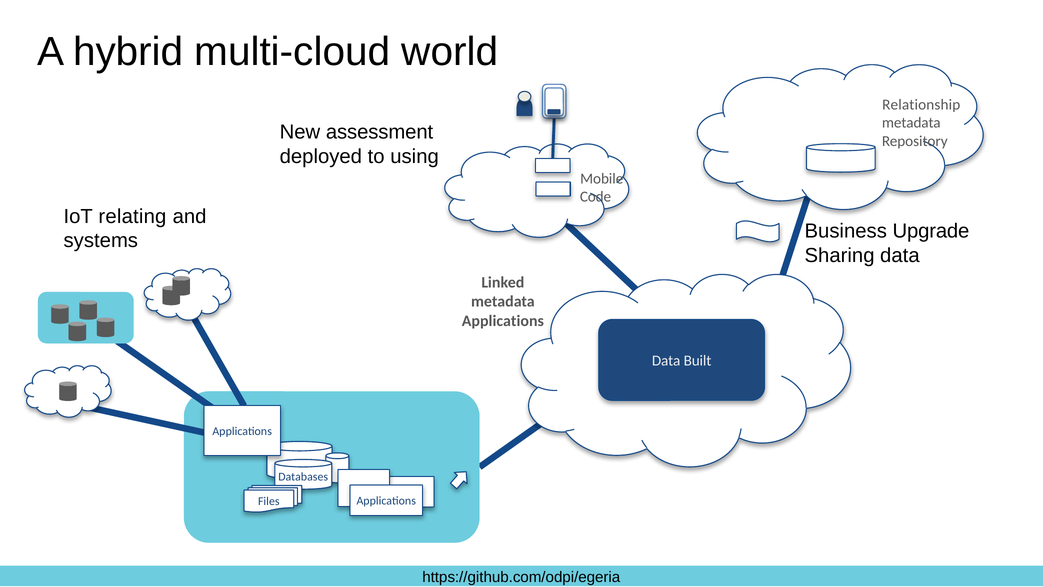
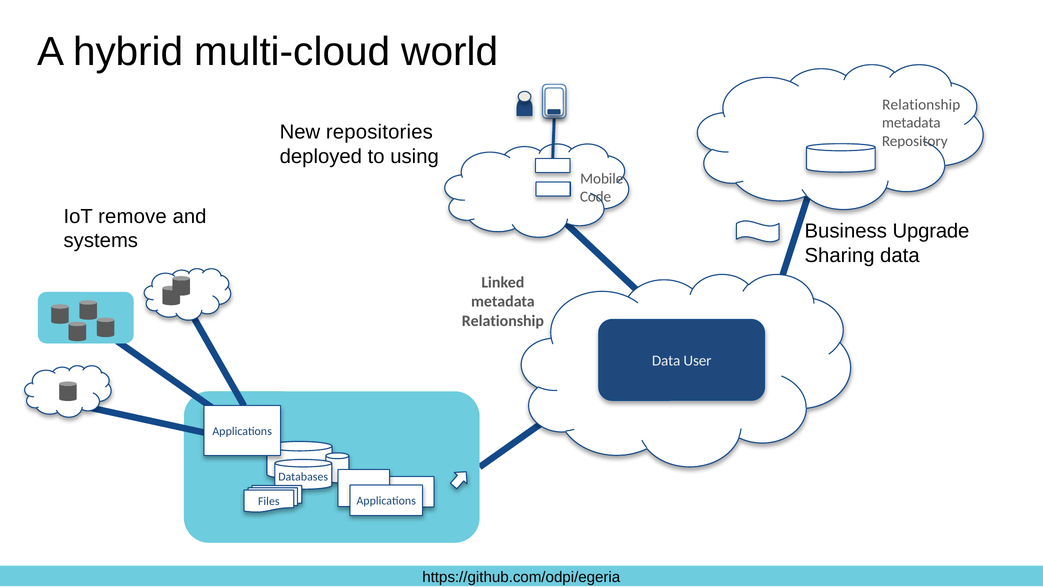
assessment: assessment -> repositories
relating: relating -> remove
Applications at (503, 321): Applications -> Relationship
Built: Built -> User
